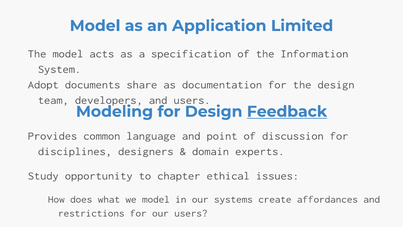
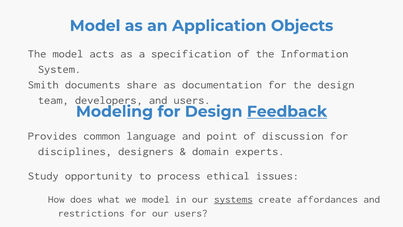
Limited: Limited -> Objects
Adopt: Adopt -> Smith
chapter: chapter -> process
systems underline: none -> present
